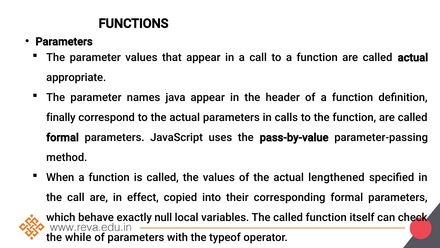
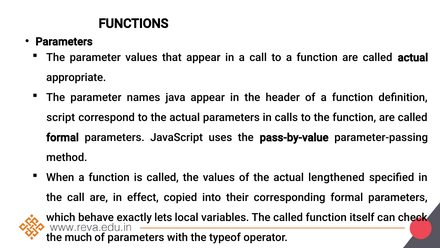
finally: finally -> script
null: null -> lets
while: while -> much
